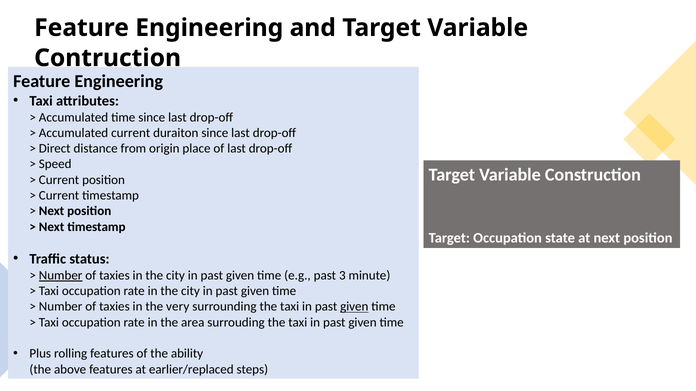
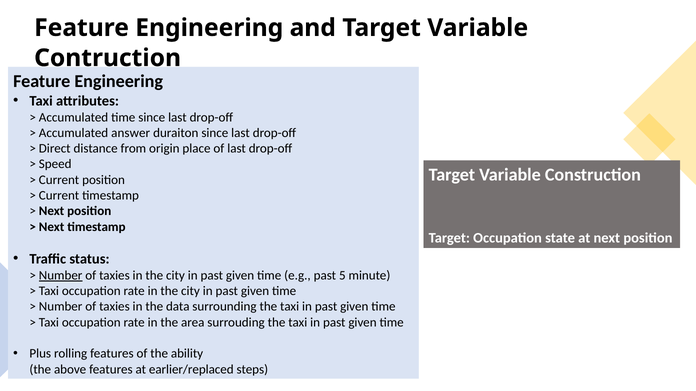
Accumulated current: current -> answer
3: 3 -> 5
very: very -> data
given at (354, 307) underline: present -> none
